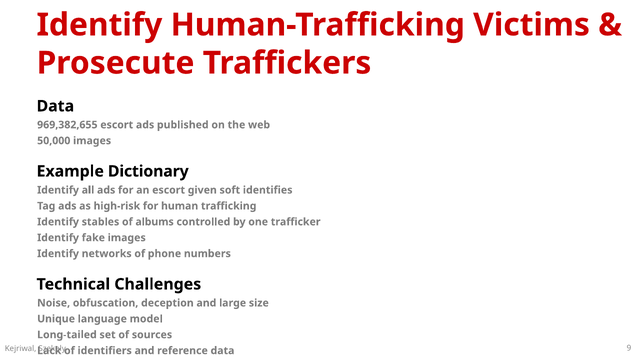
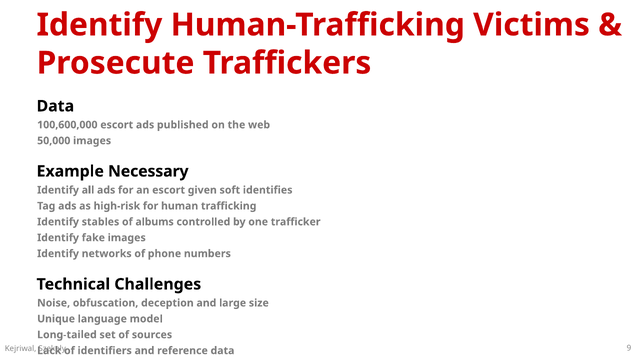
969,382,655: 969,382,655 -> 100,600,000
Dictionary: Dictionary -> Necessary
